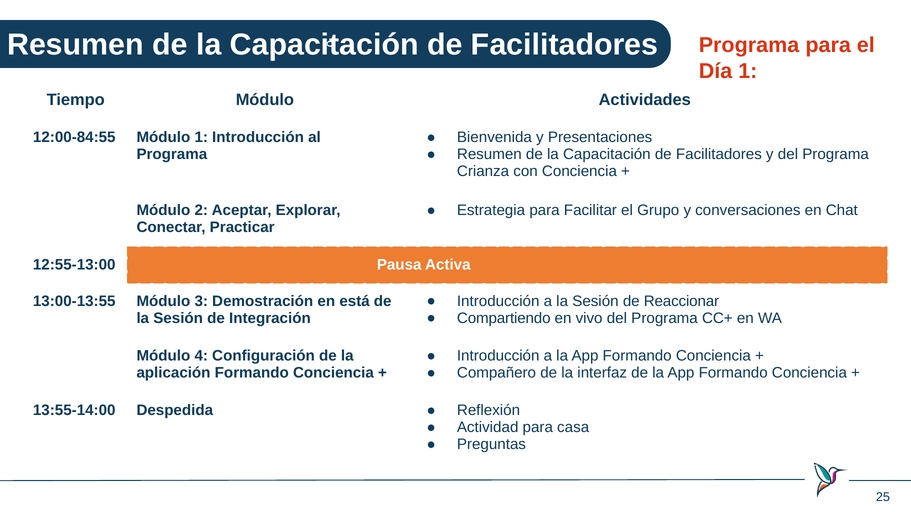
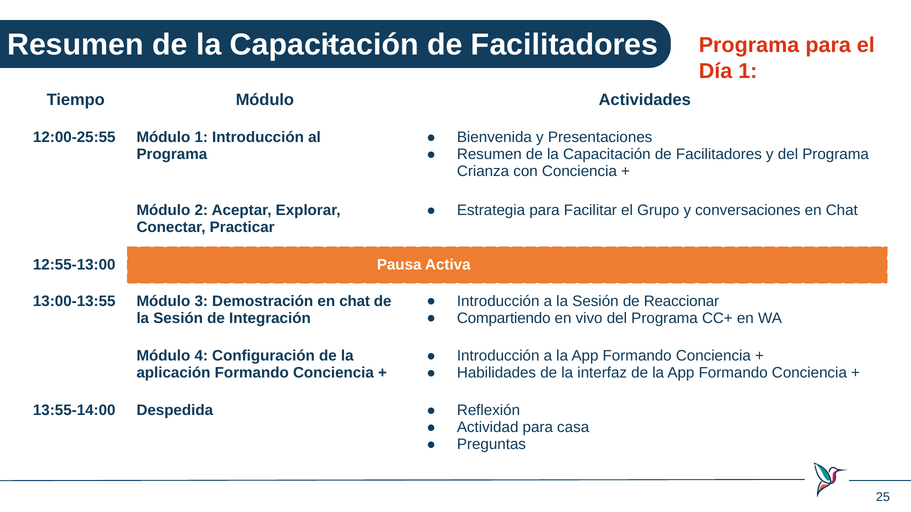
12:00-84:55: 12:00-84:55 -> 12:00-25:55
Demostración en está: está -> chat
Compañero: Compañero -> Habilidades
